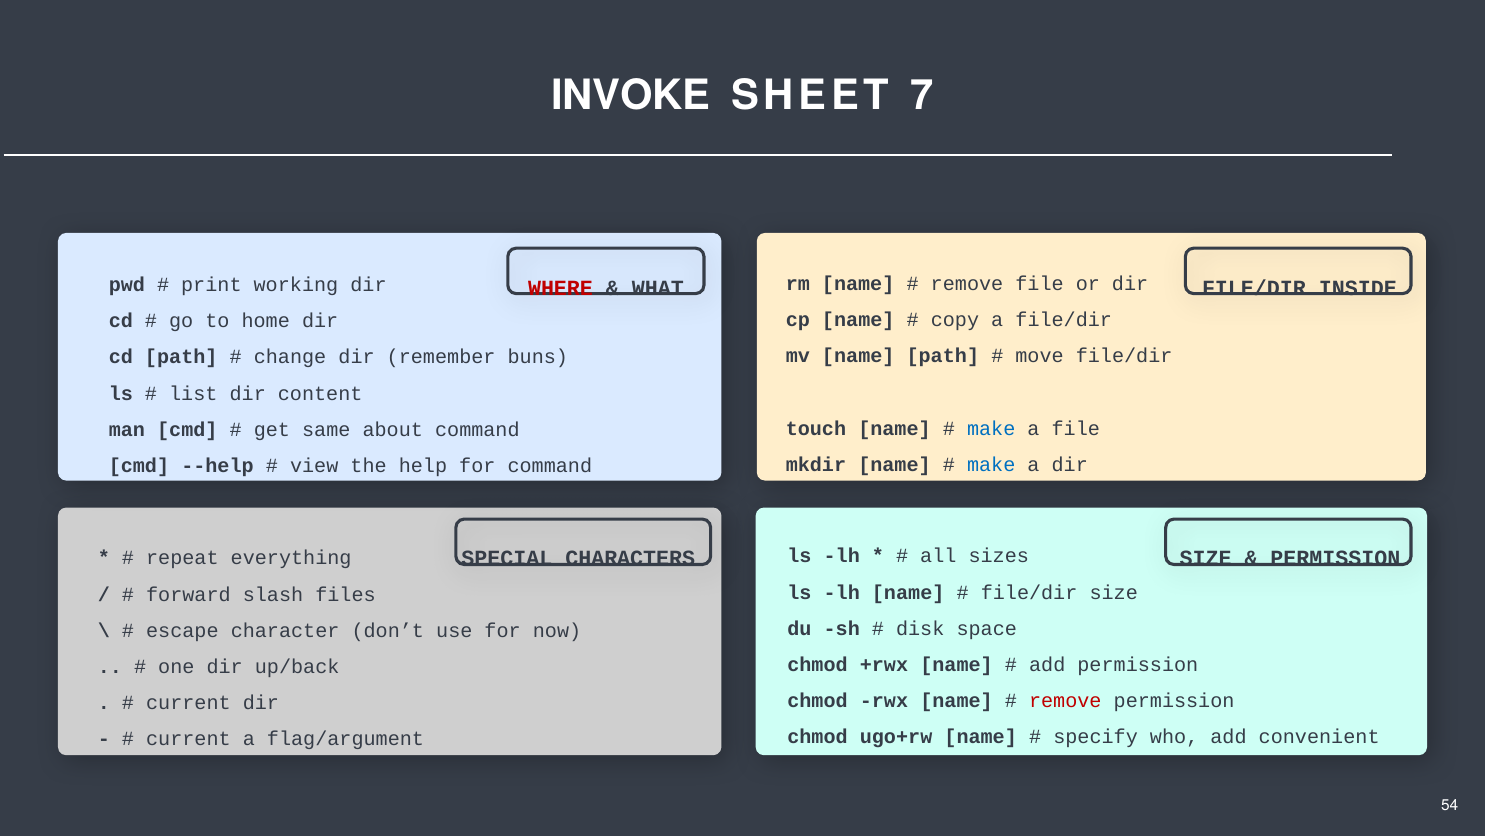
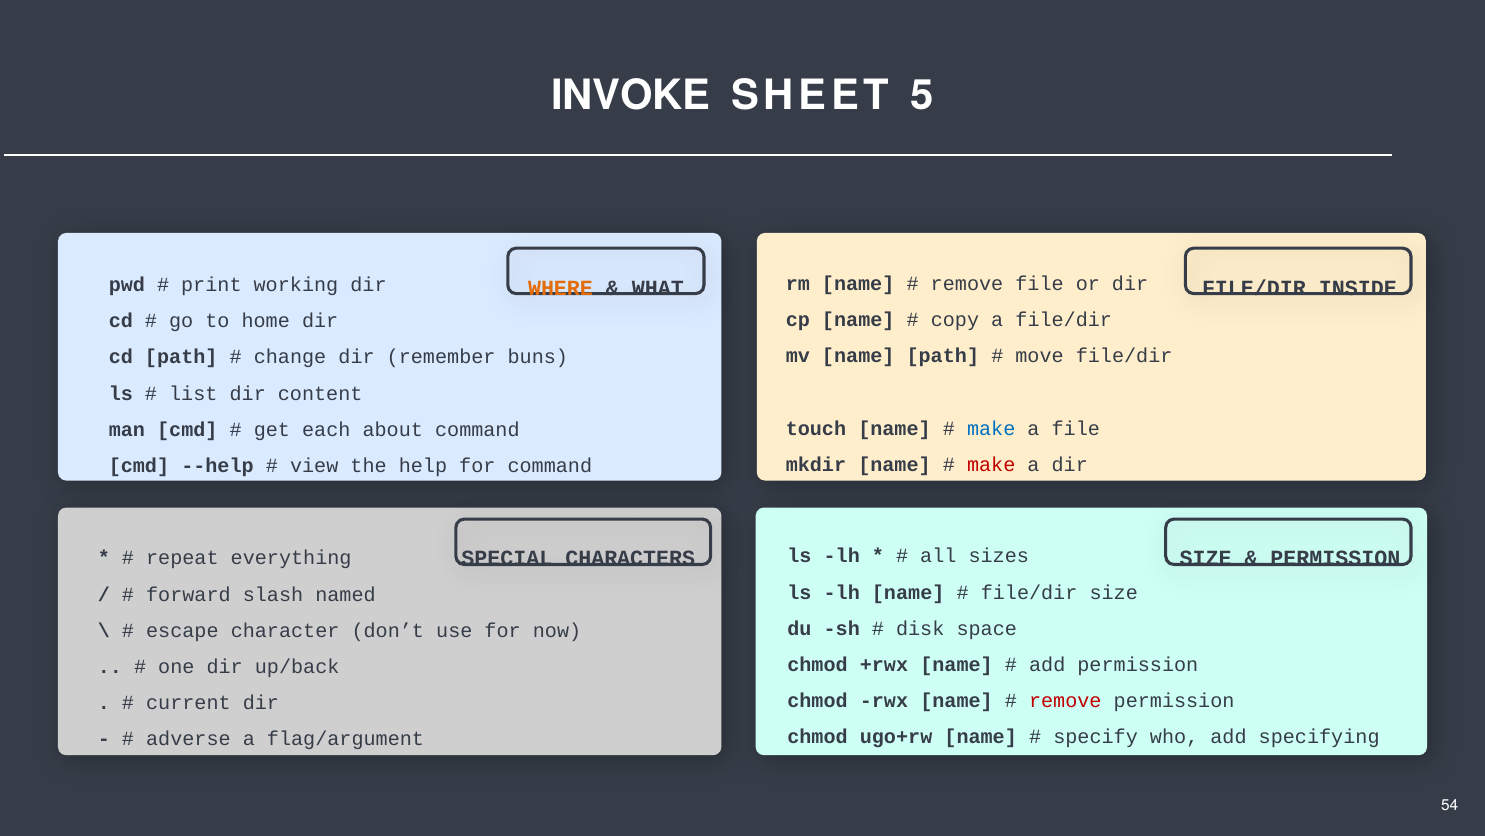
7: 7 -> 5
WHERE colour: red -> orange
same: same -> each
make at (991, 465) colour: blue -> red
files: files -> named
convenient: convenient -> specifying
current at (188, 739): current -> adverse
